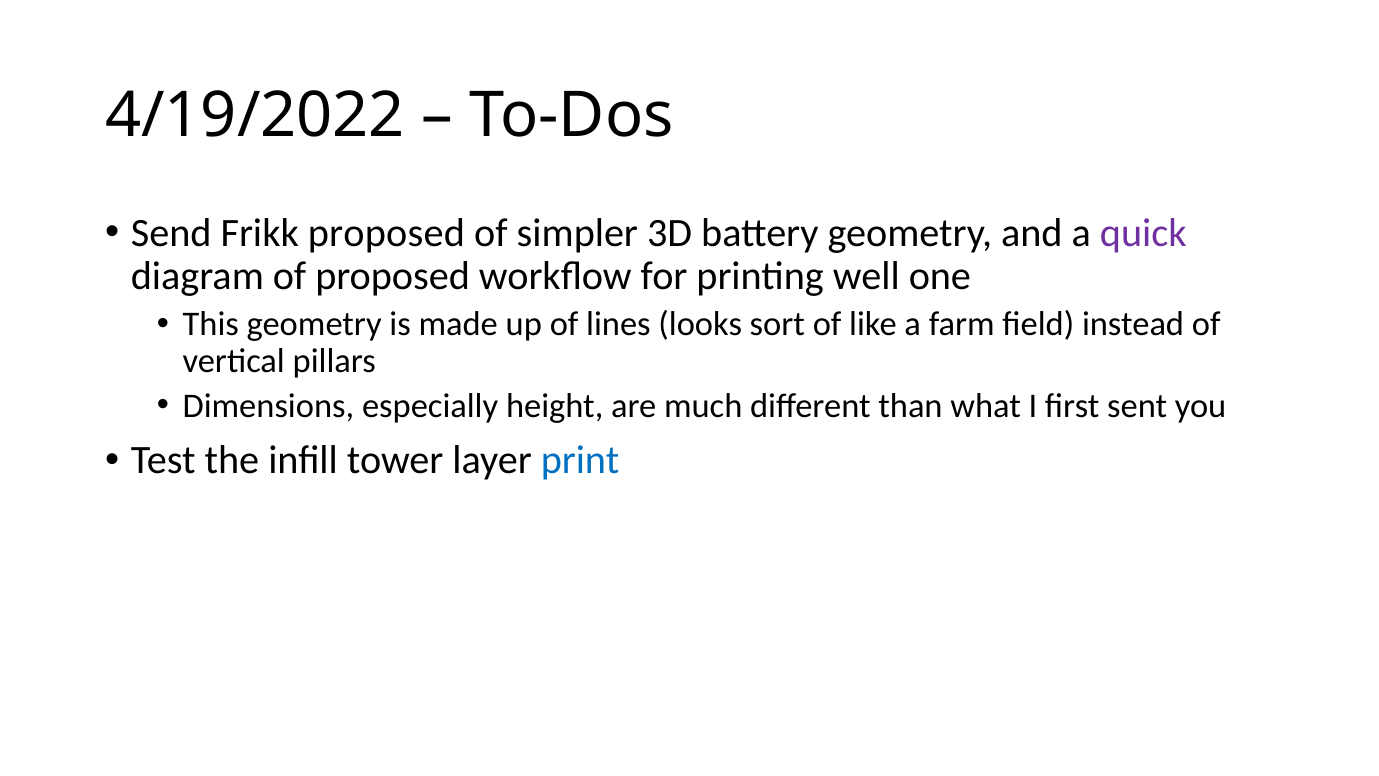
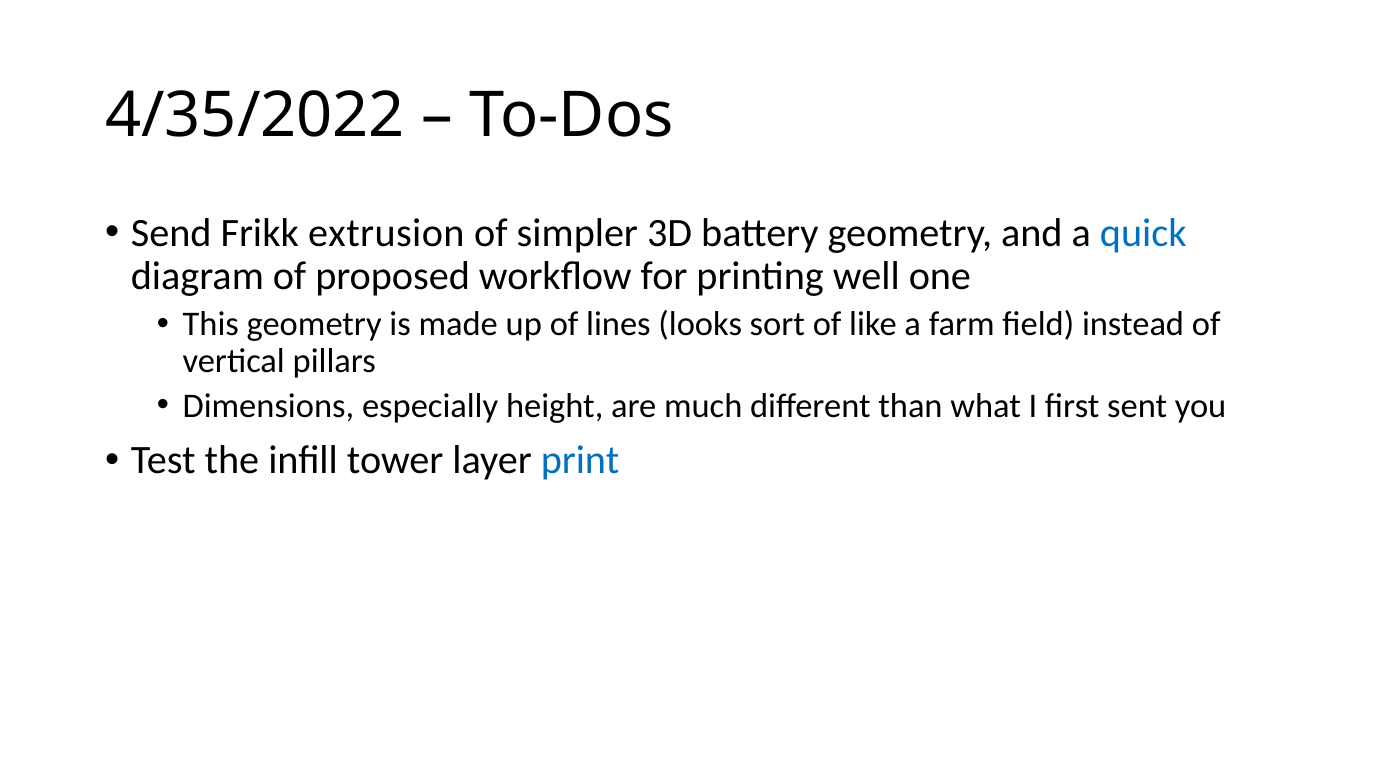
4/19/2022: 4/19/2022 -> 4/35/2022
Frikk proposed: proposed -> extrusion
quick colour: purple -> blue
